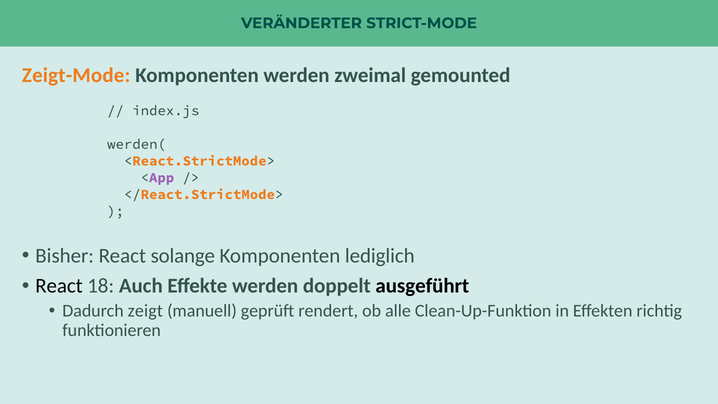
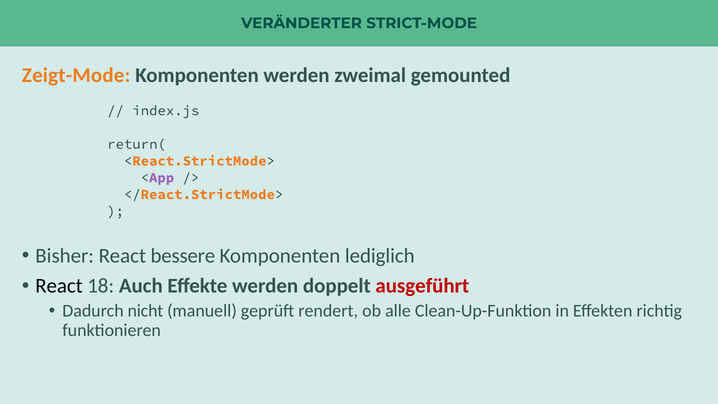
werden(: werden( -> return(
solange: solange -> bessere
ausgeführt colour: black -> red
zeigt: zeigt -> nicht
